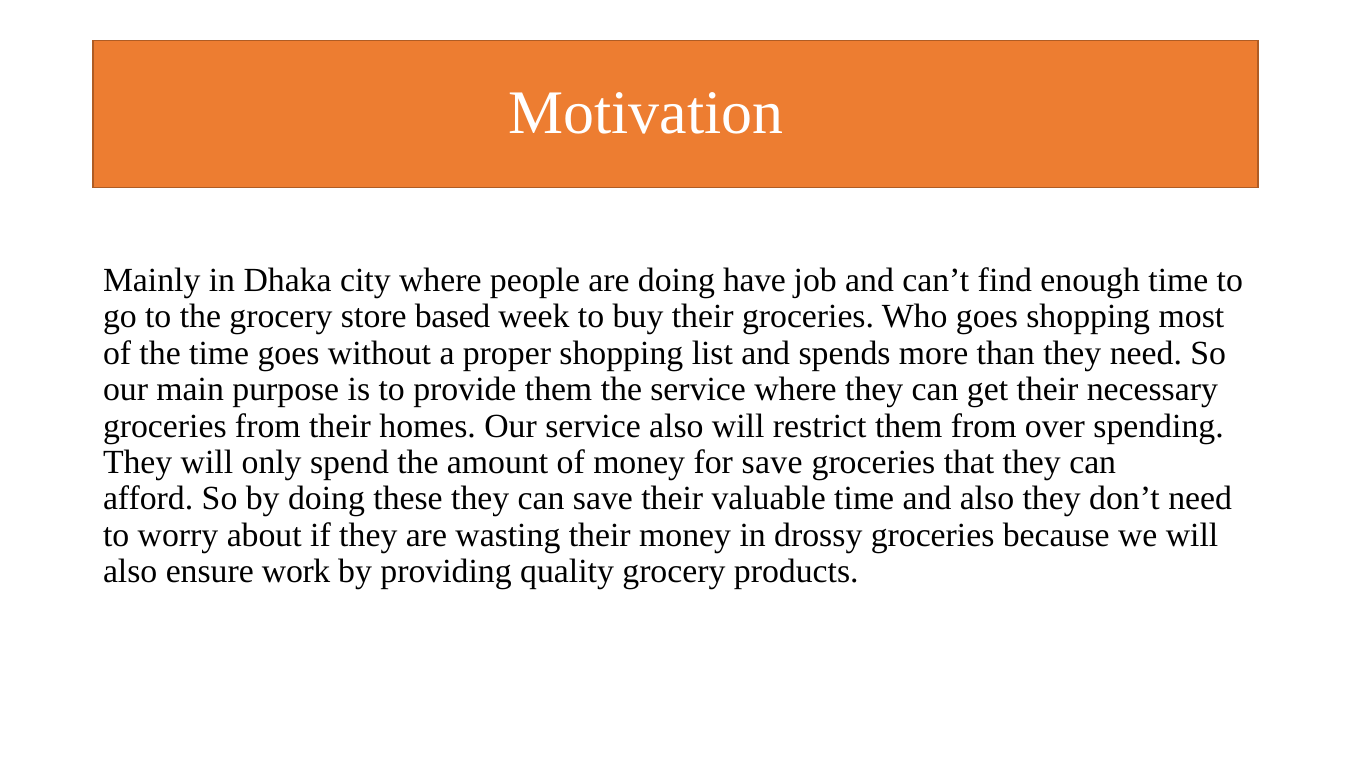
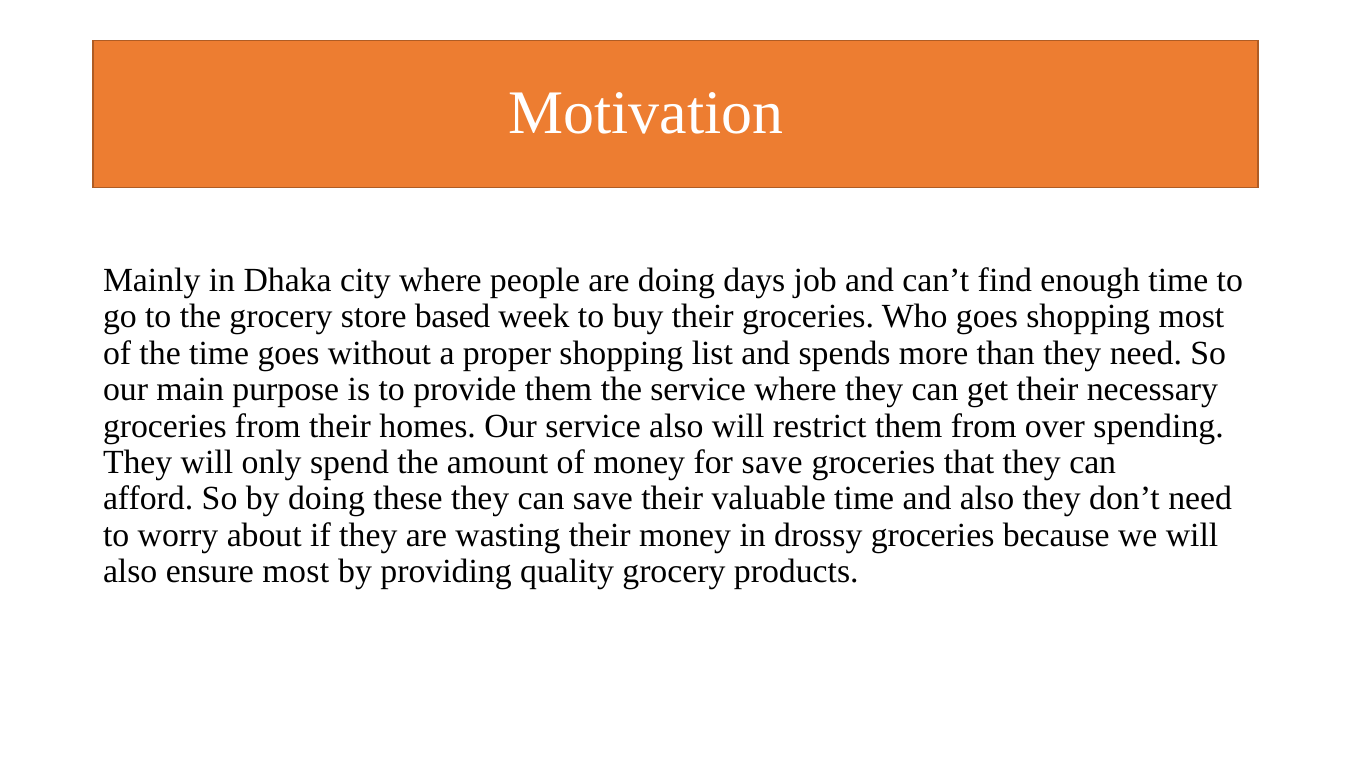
have: have -> days
ensure work: work -> most
